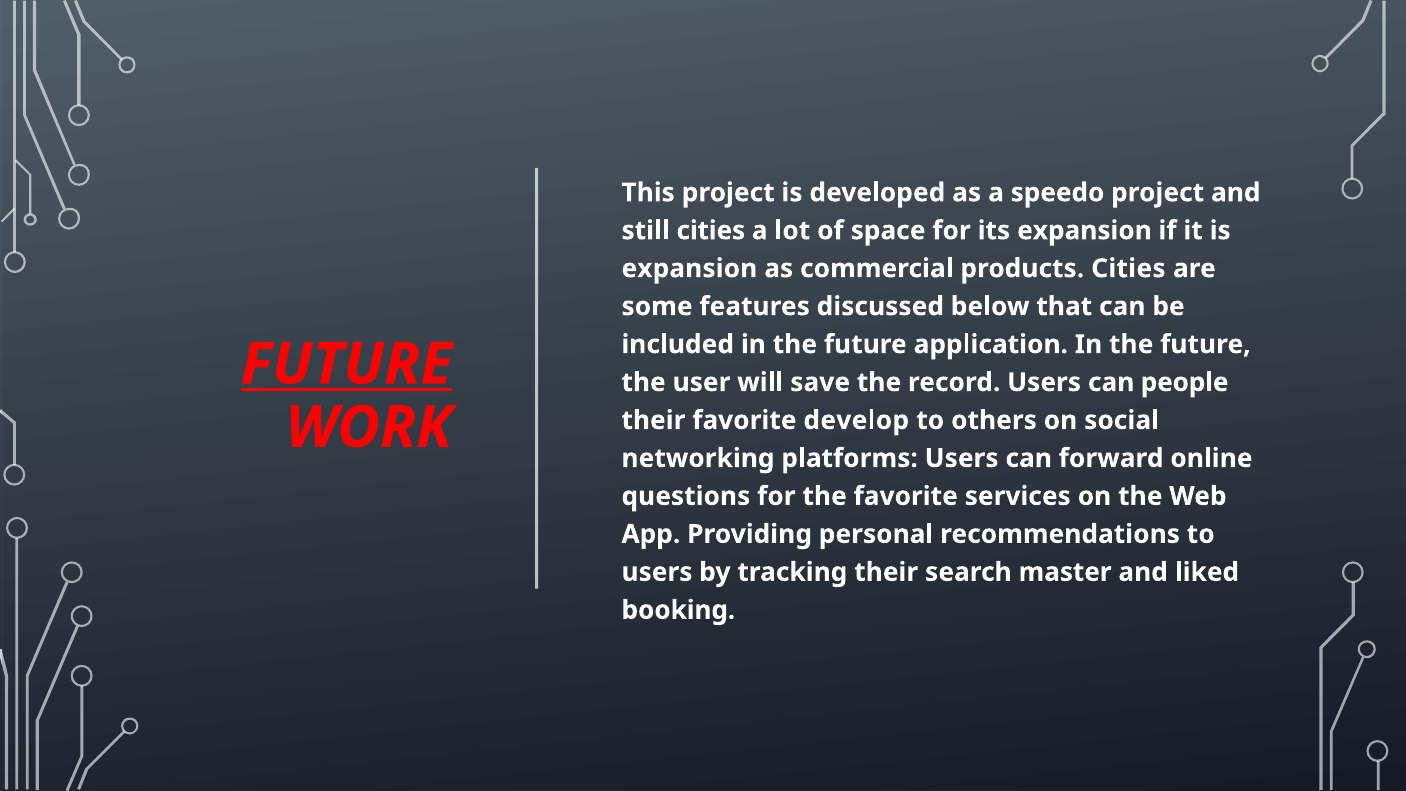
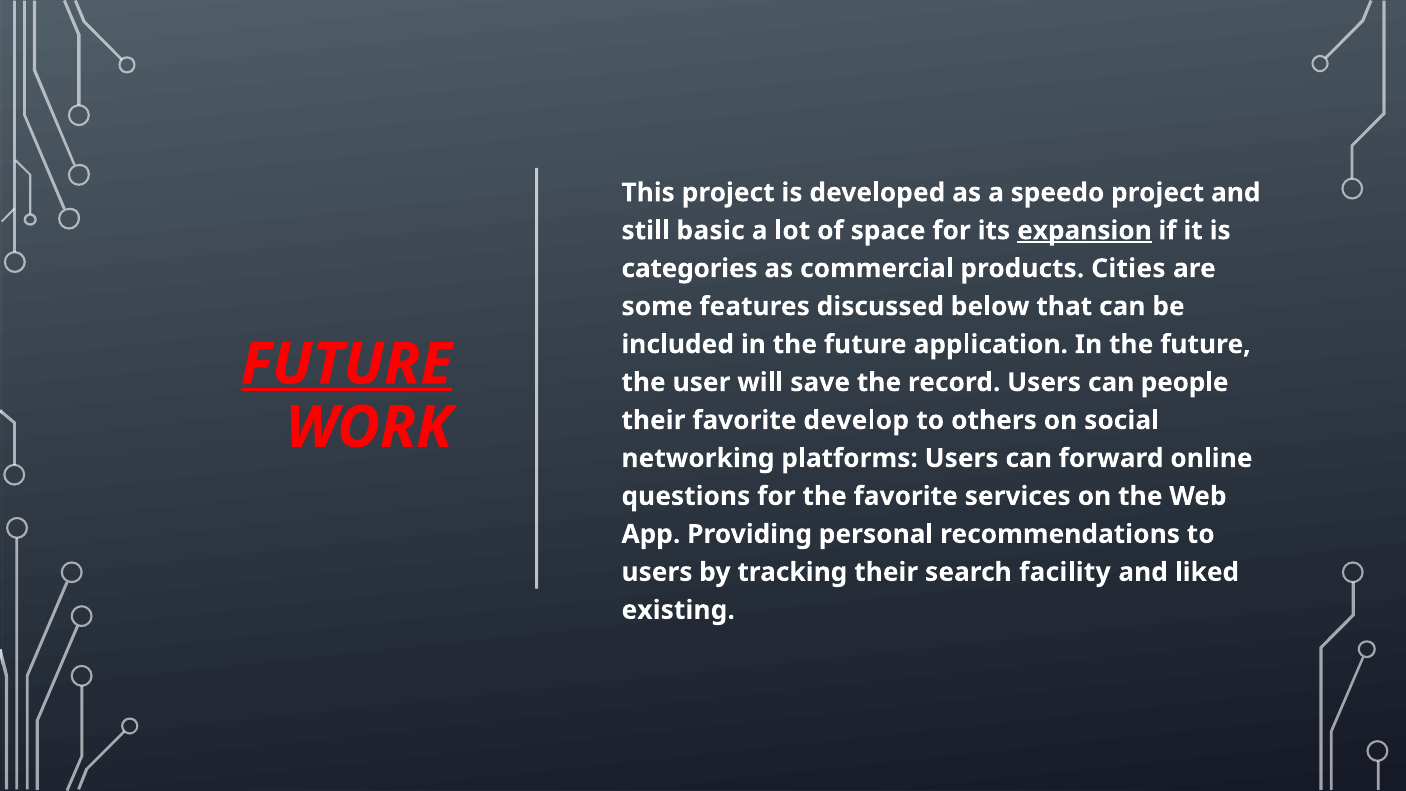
still cities: cities -> basic
expansion at (1084, 231) underline: none -> present
expansion at (689, 268): expansion -> categories
master: master -> facility
booking: booking -> existing
